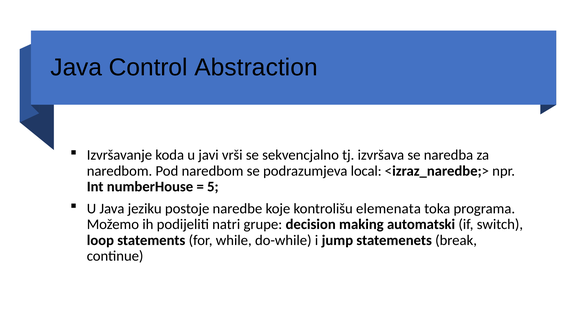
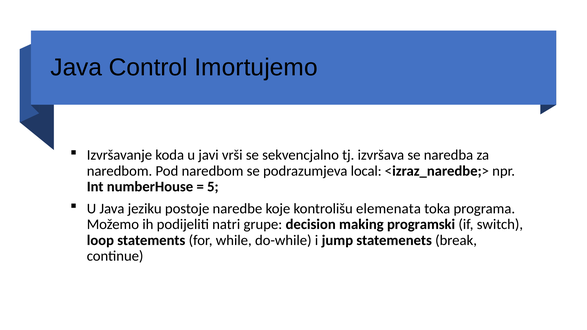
Abstraction: Abstraction -> Imortujemo
automatski: automatski -> programski
